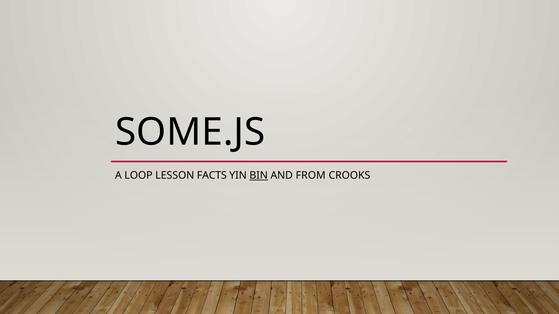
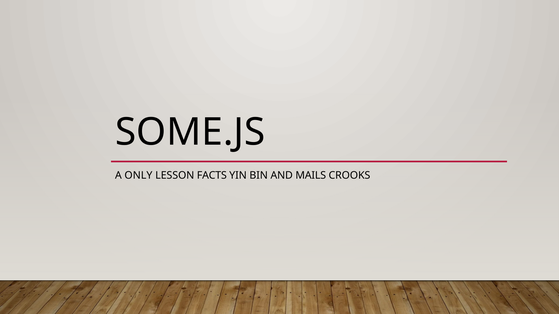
LOOP: LOOP -> ONLY
BIN underline: present -> none
FROM: FROM -> MAILS
